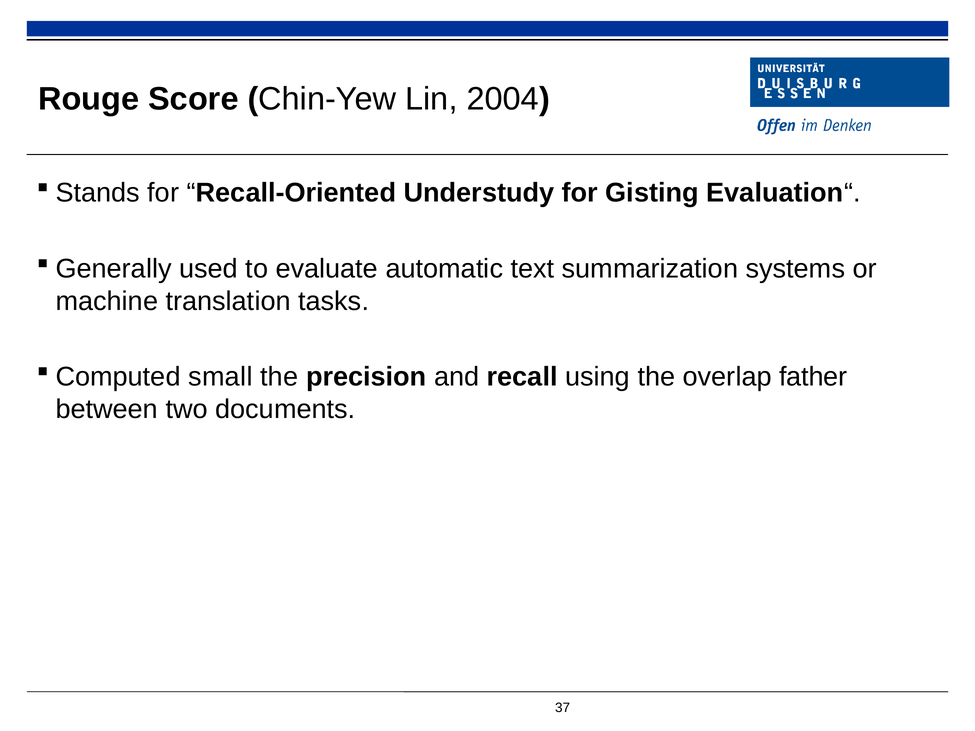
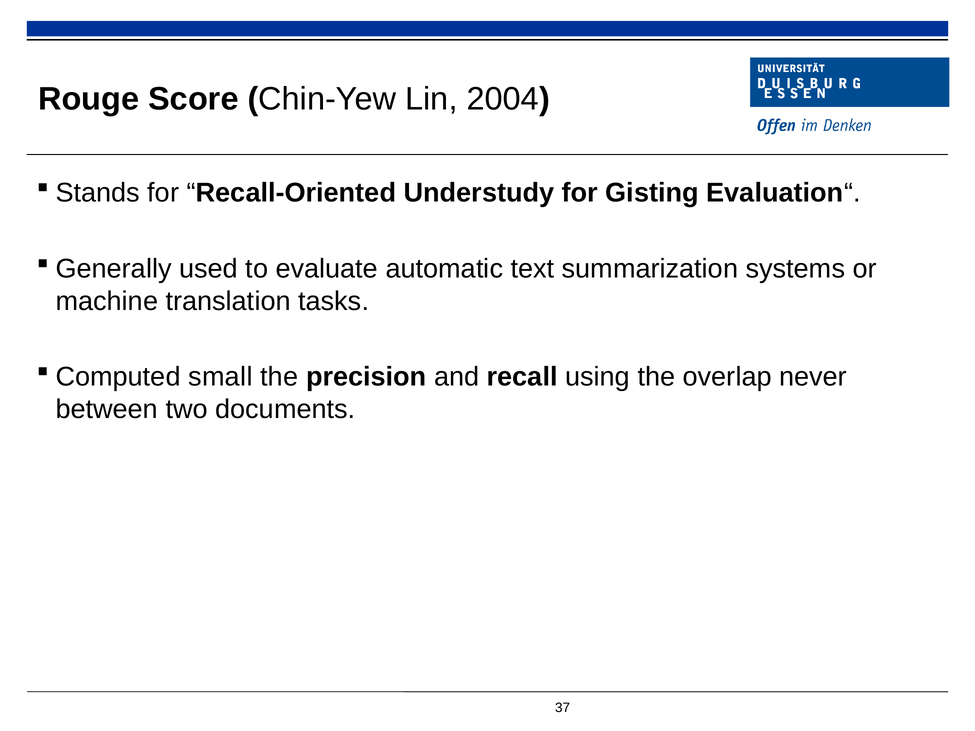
father: father -> never
